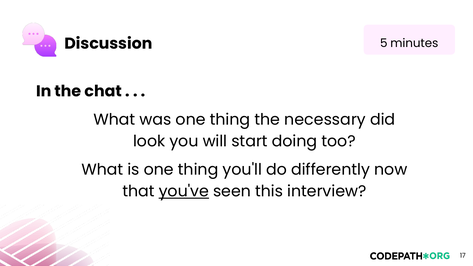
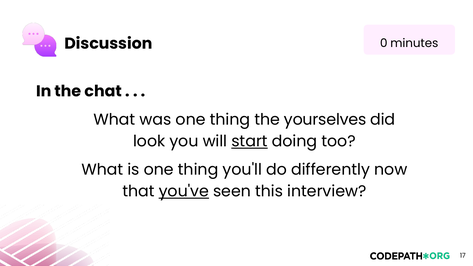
5: 5 -> 0
necessary: necessary -> yourselves
start underline: none -> present
